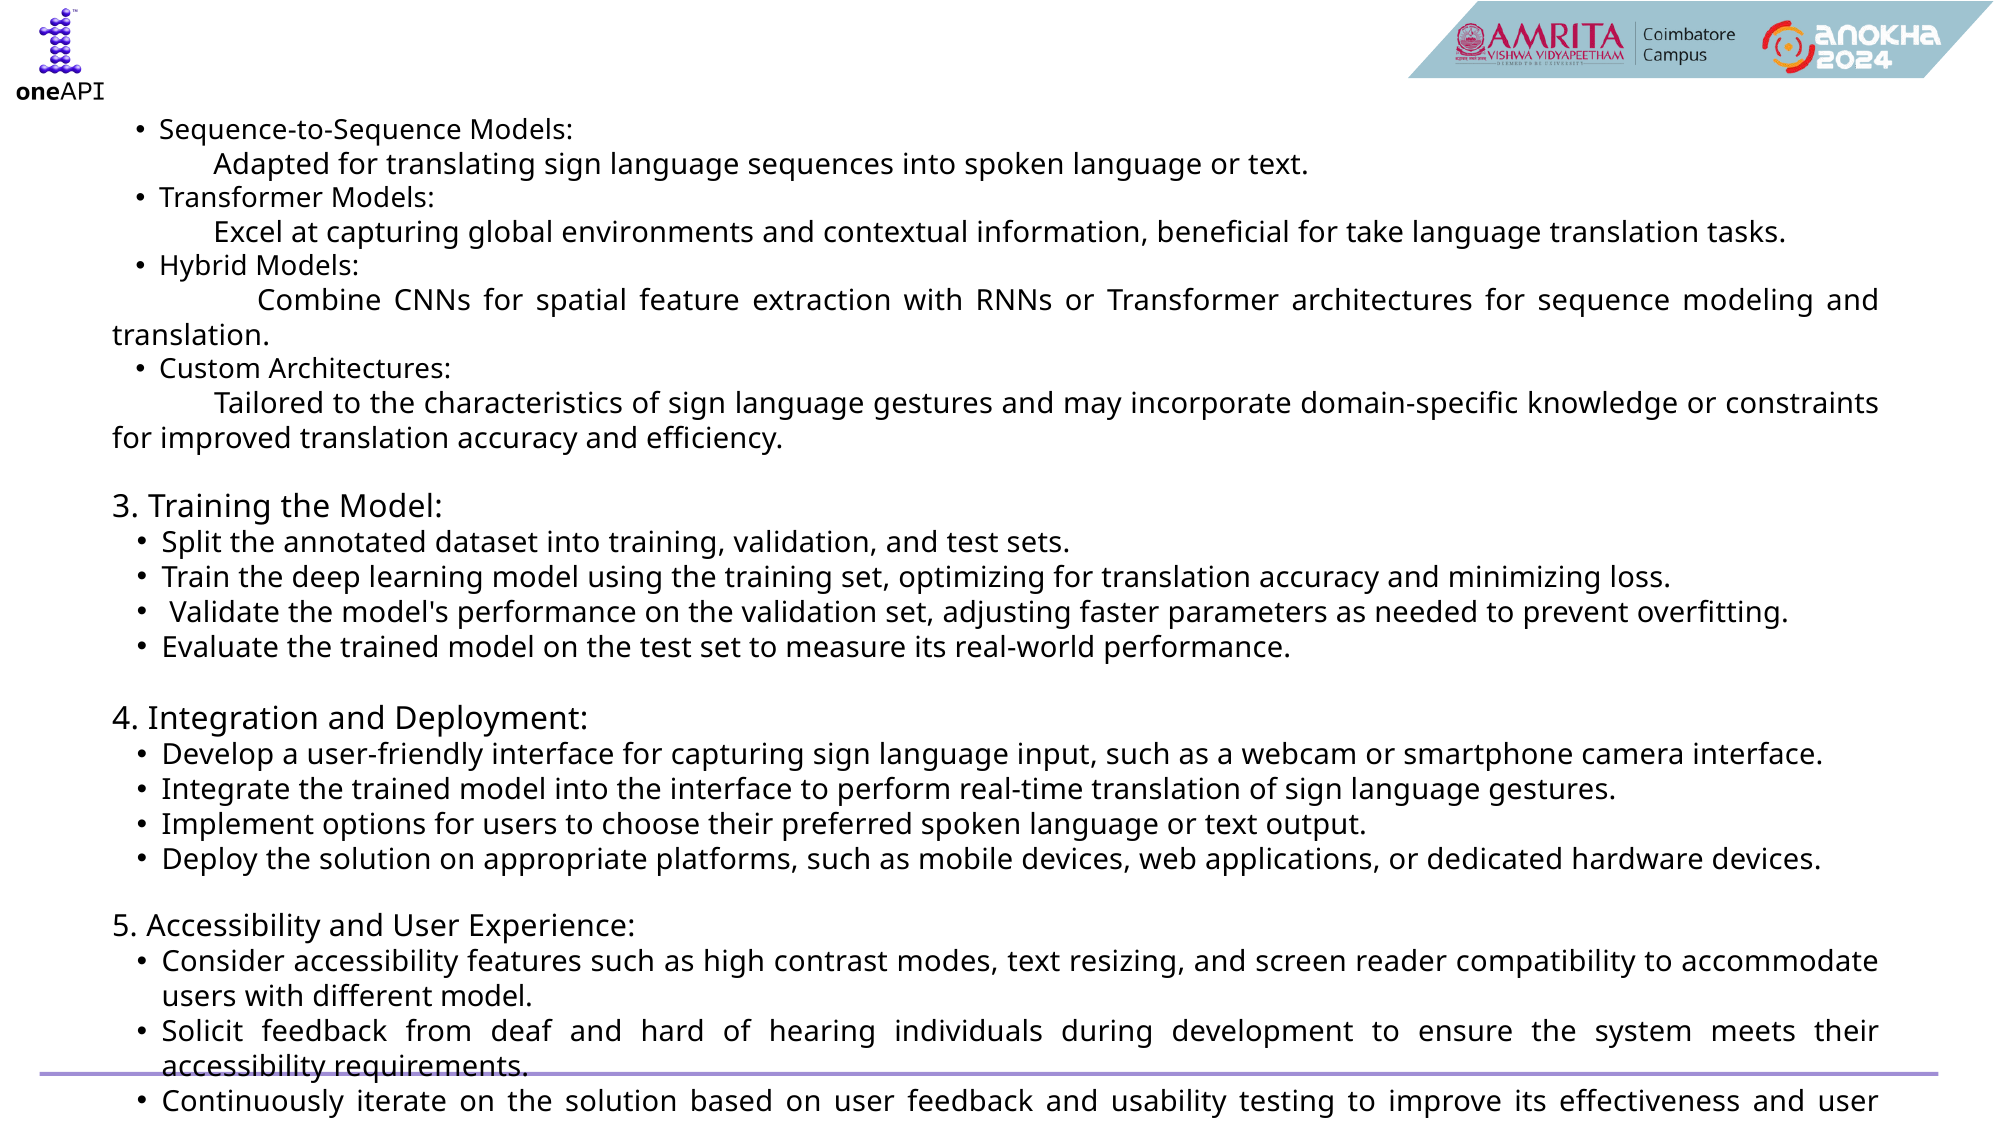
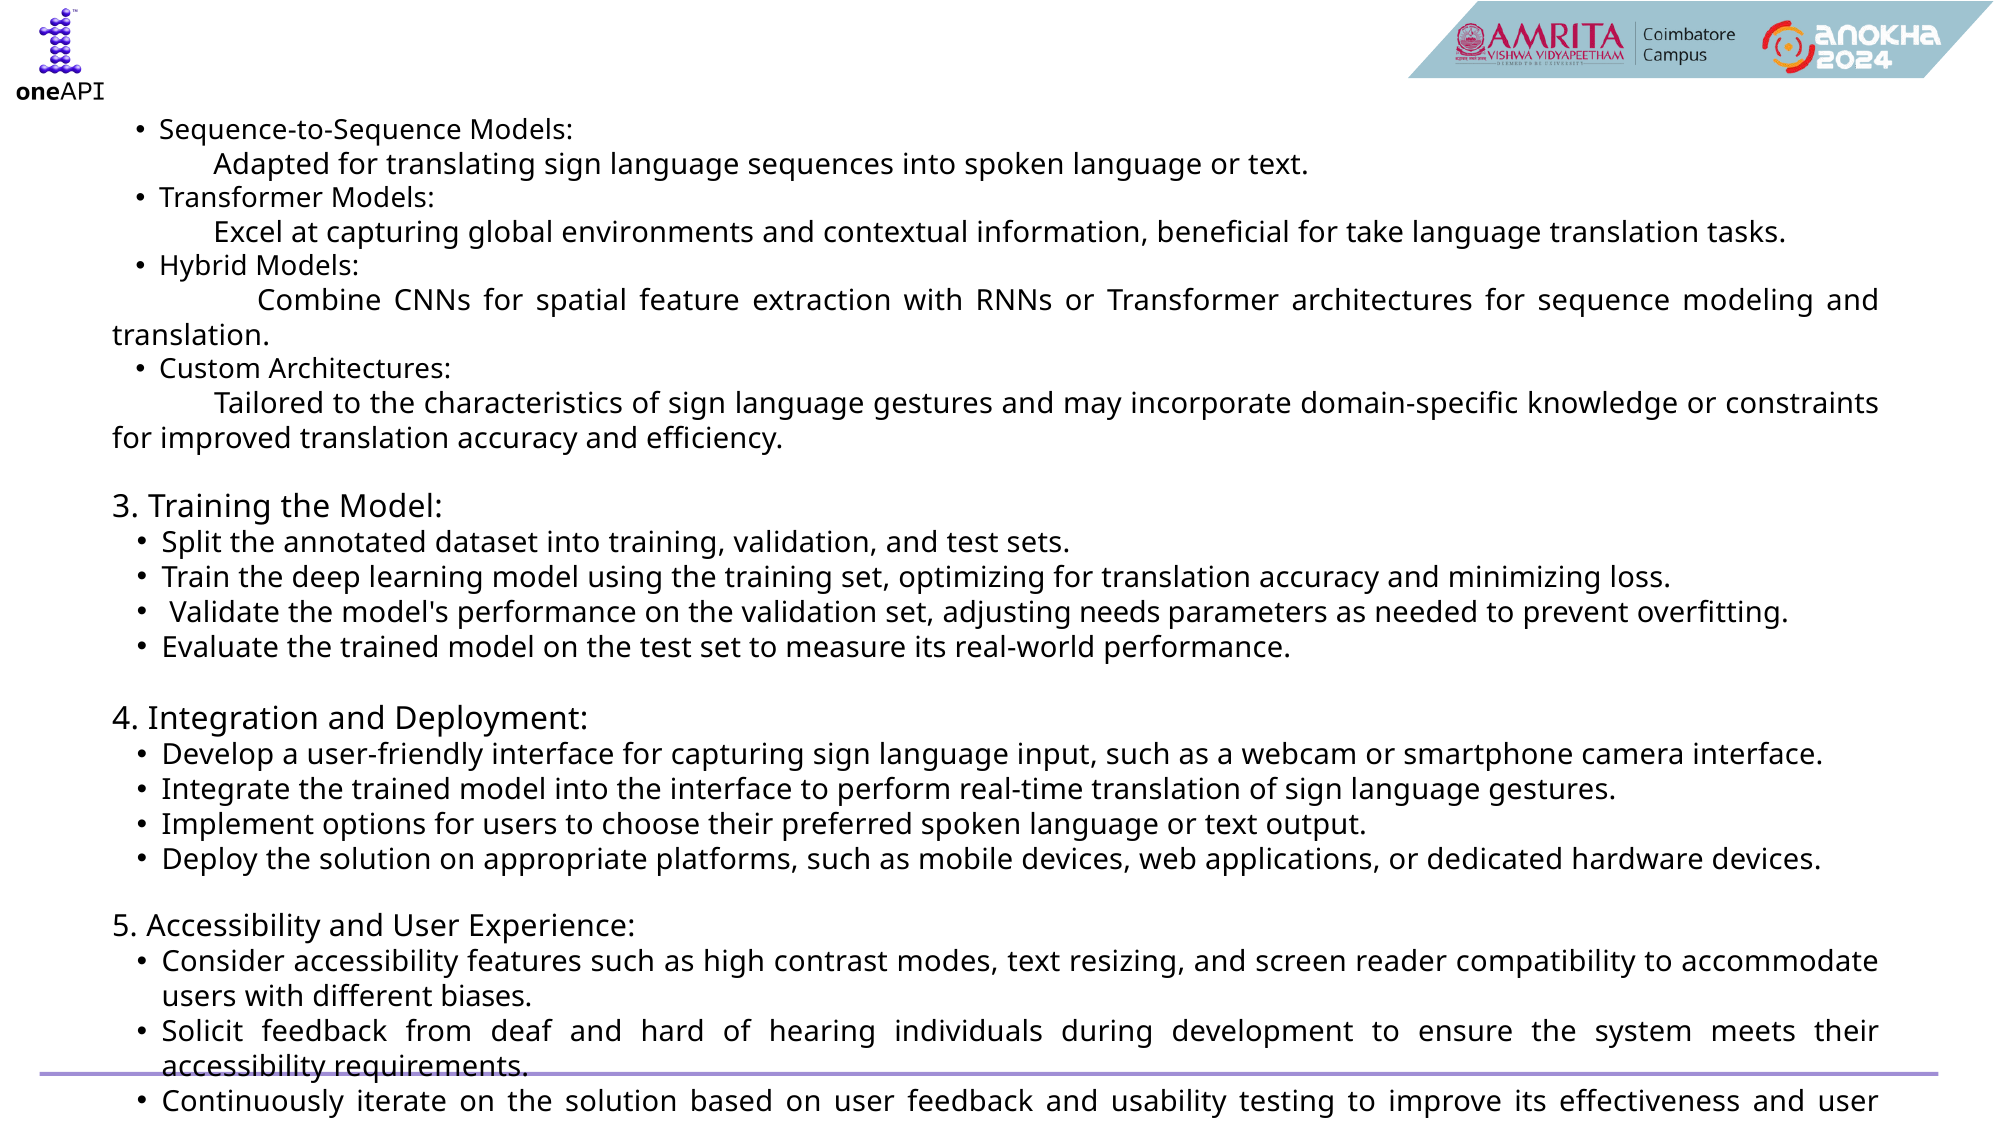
faster: faster -> needs
different model: model -> biases
